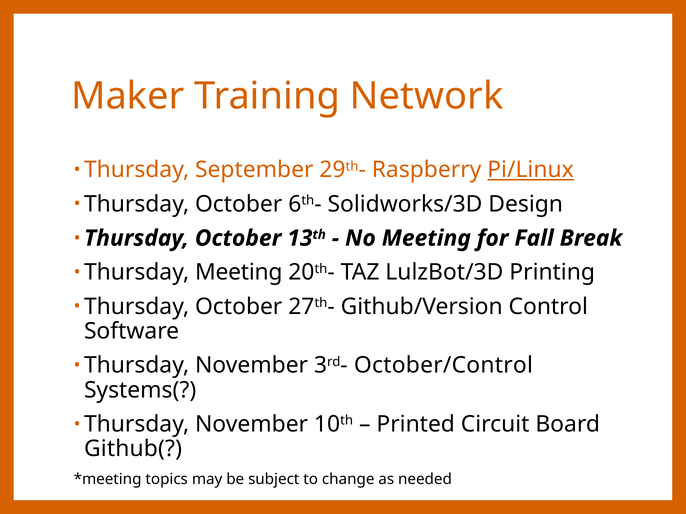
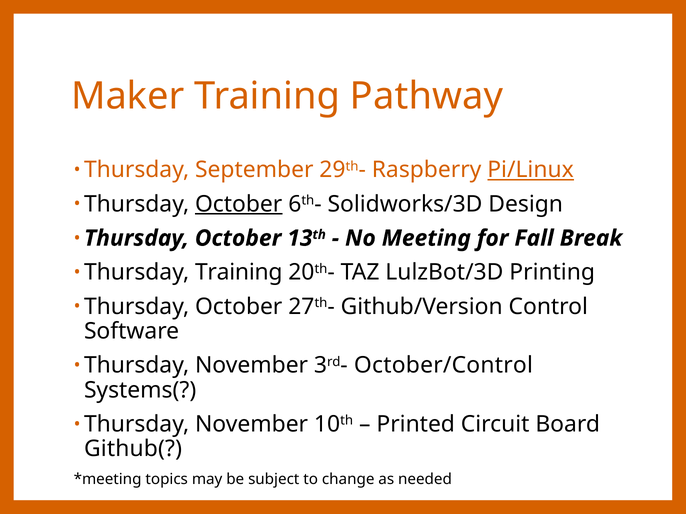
Network: Network -> Pathway
October at (239, 204) underline: none -> present
Thursday Meeting: Meeting -> Training
